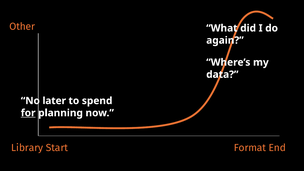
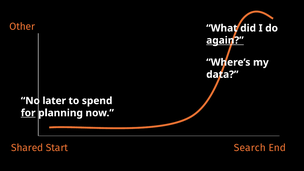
again underline: none -> present
Library: Library -> Shared
Format: Format -> Search
